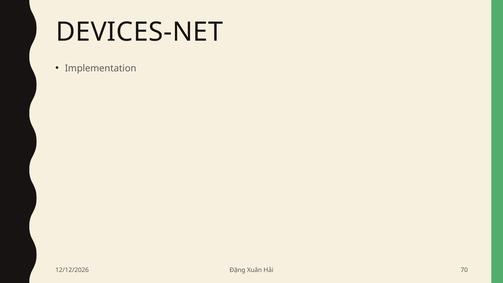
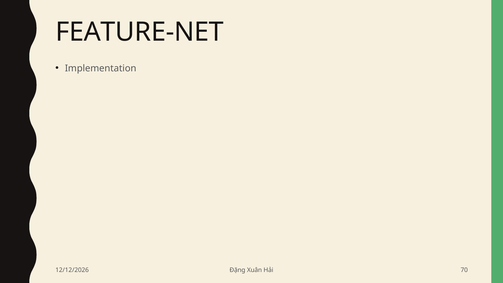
DEVICES-NET: DEVICES-NET -> FEATURE-NET
